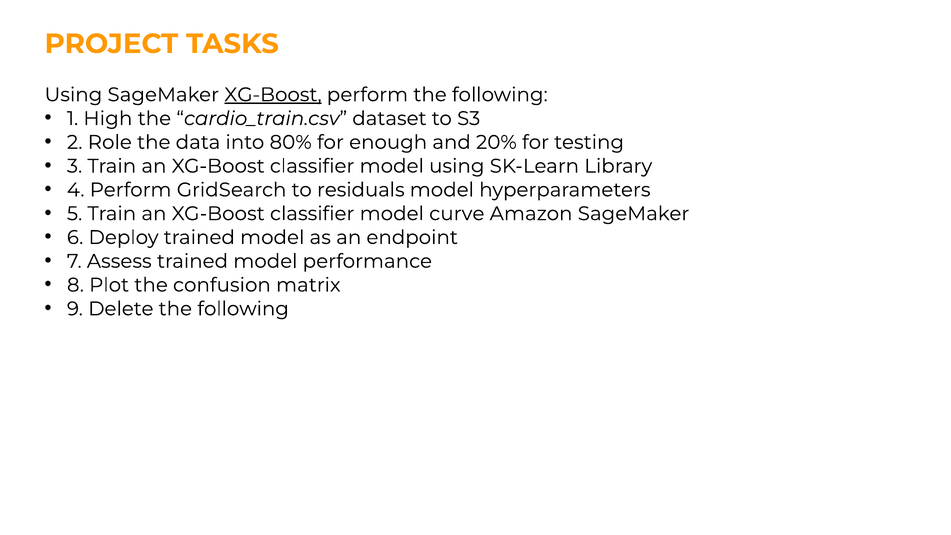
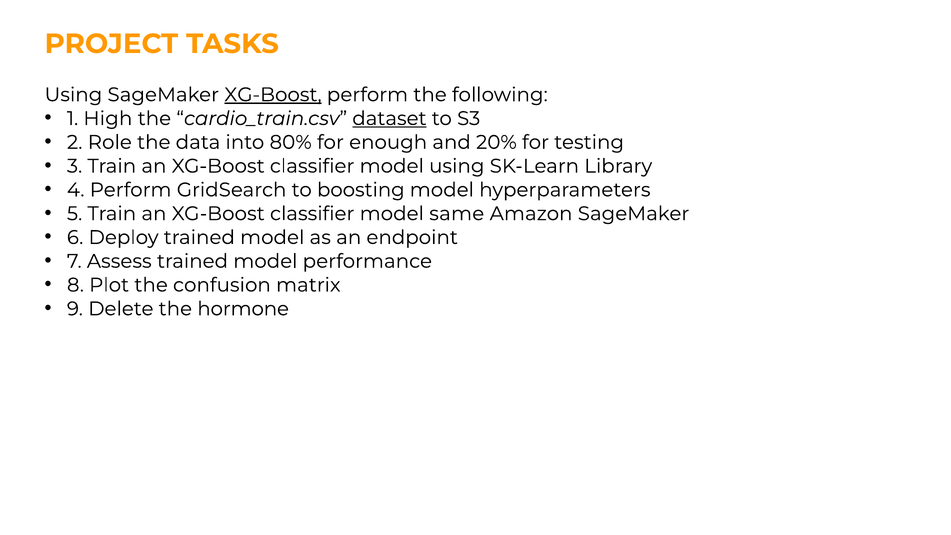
dataset underline: none -> present
residuals: residuals -> boosting
curve: curve -> same
Delete the following: following -> hormone
